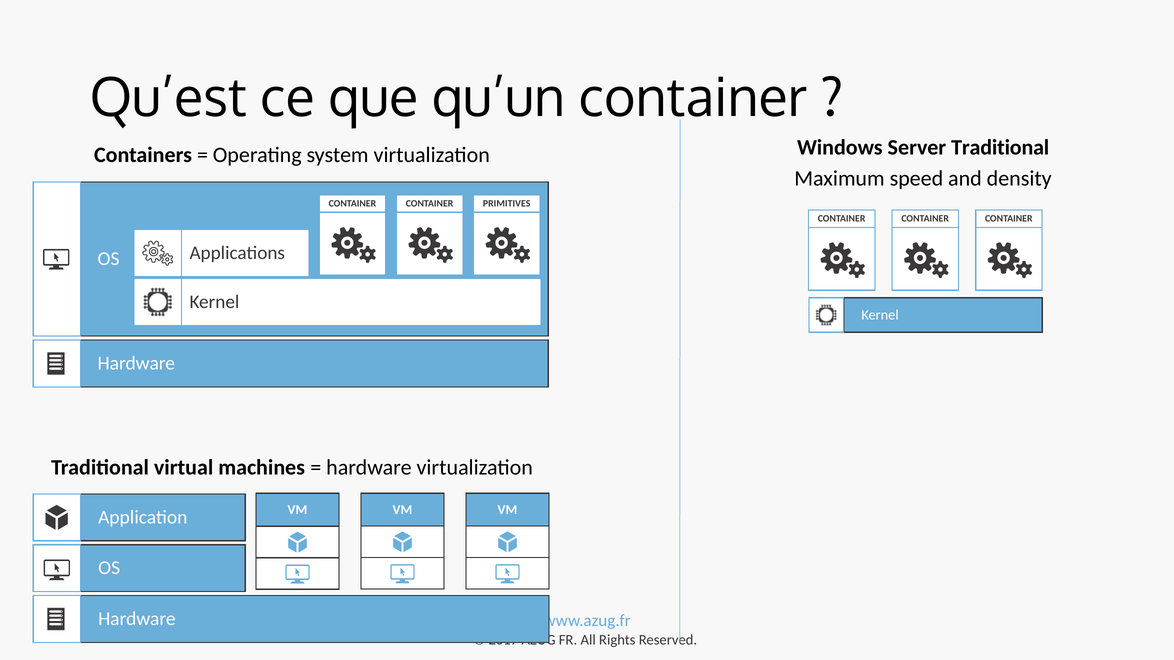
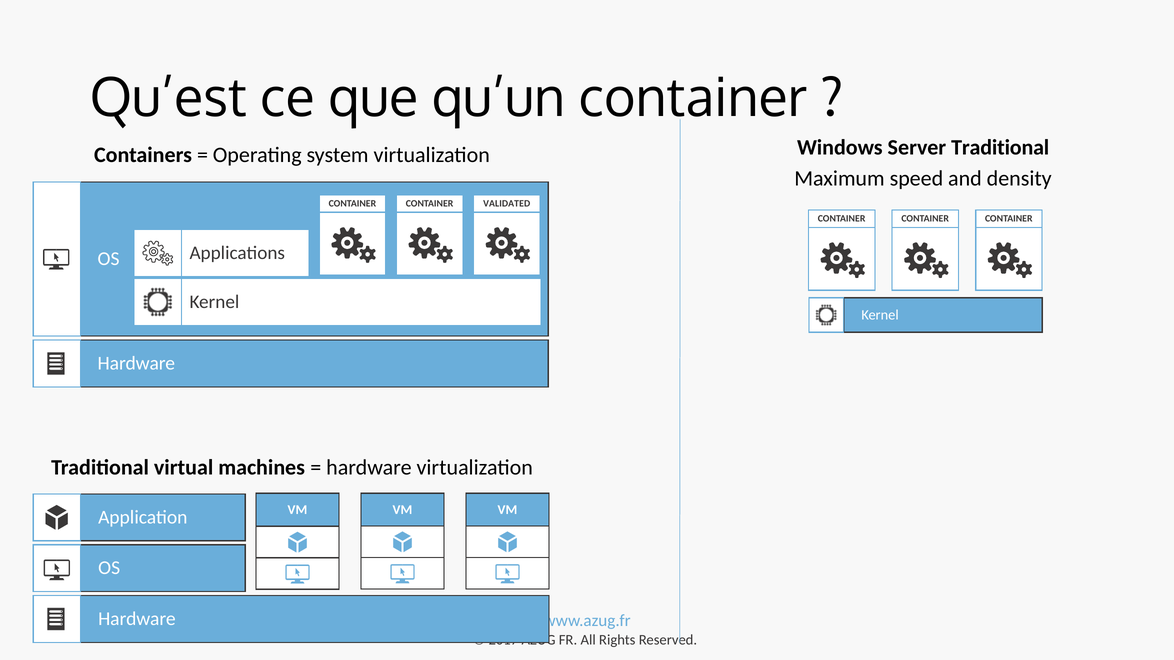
PRIMITIVES: PRIMITIVES -> VALIDATED
